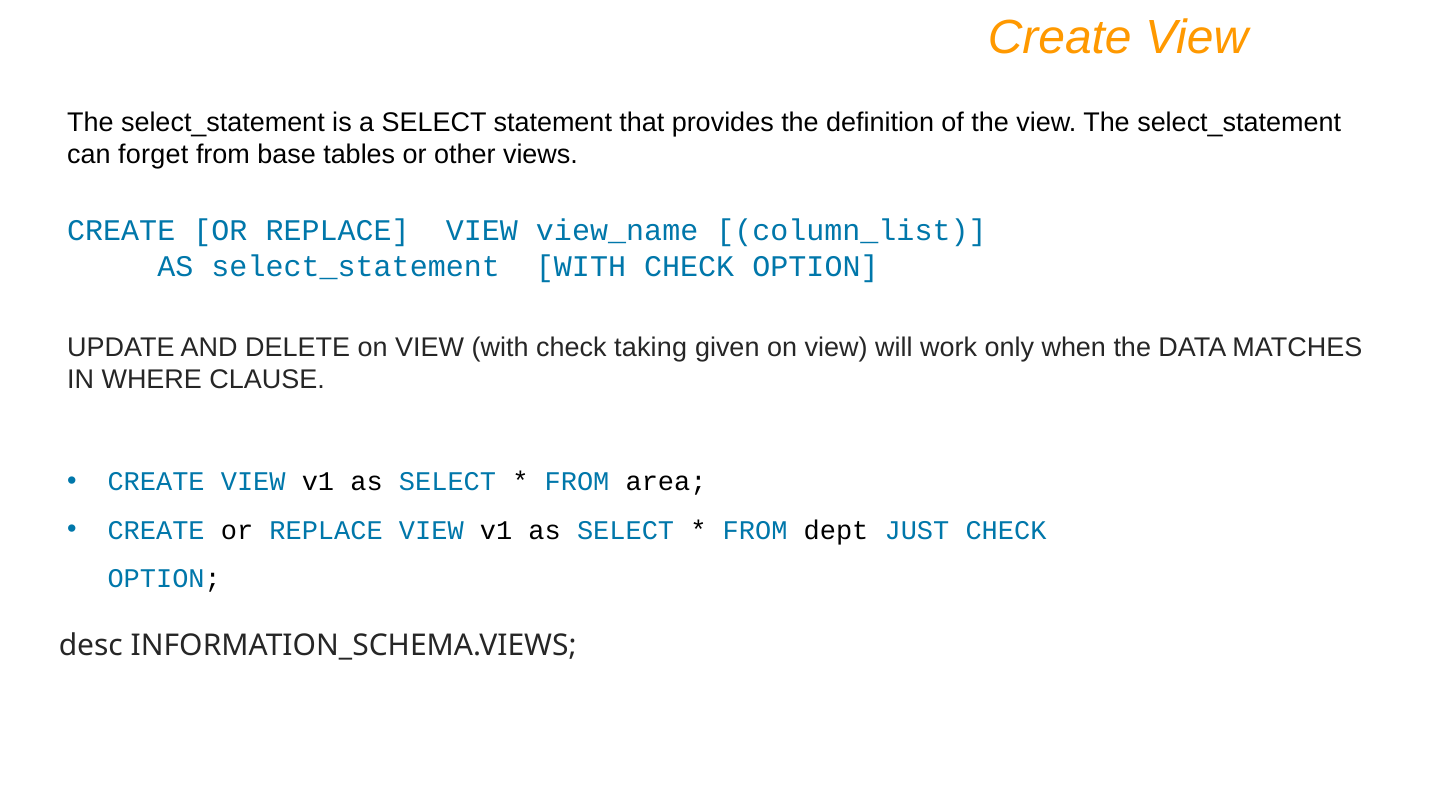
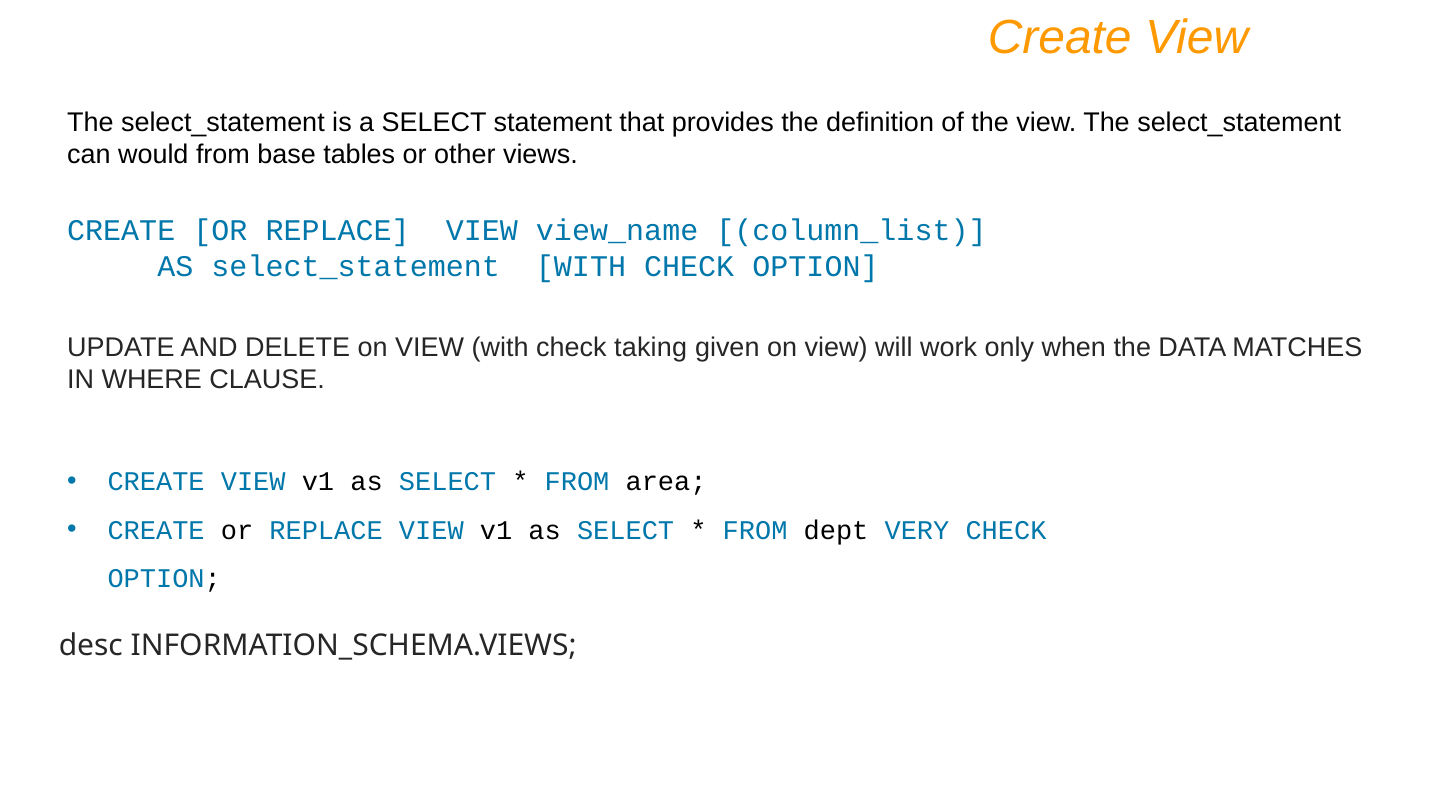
forget: forget -> would
JUST: JUST -> VERY
